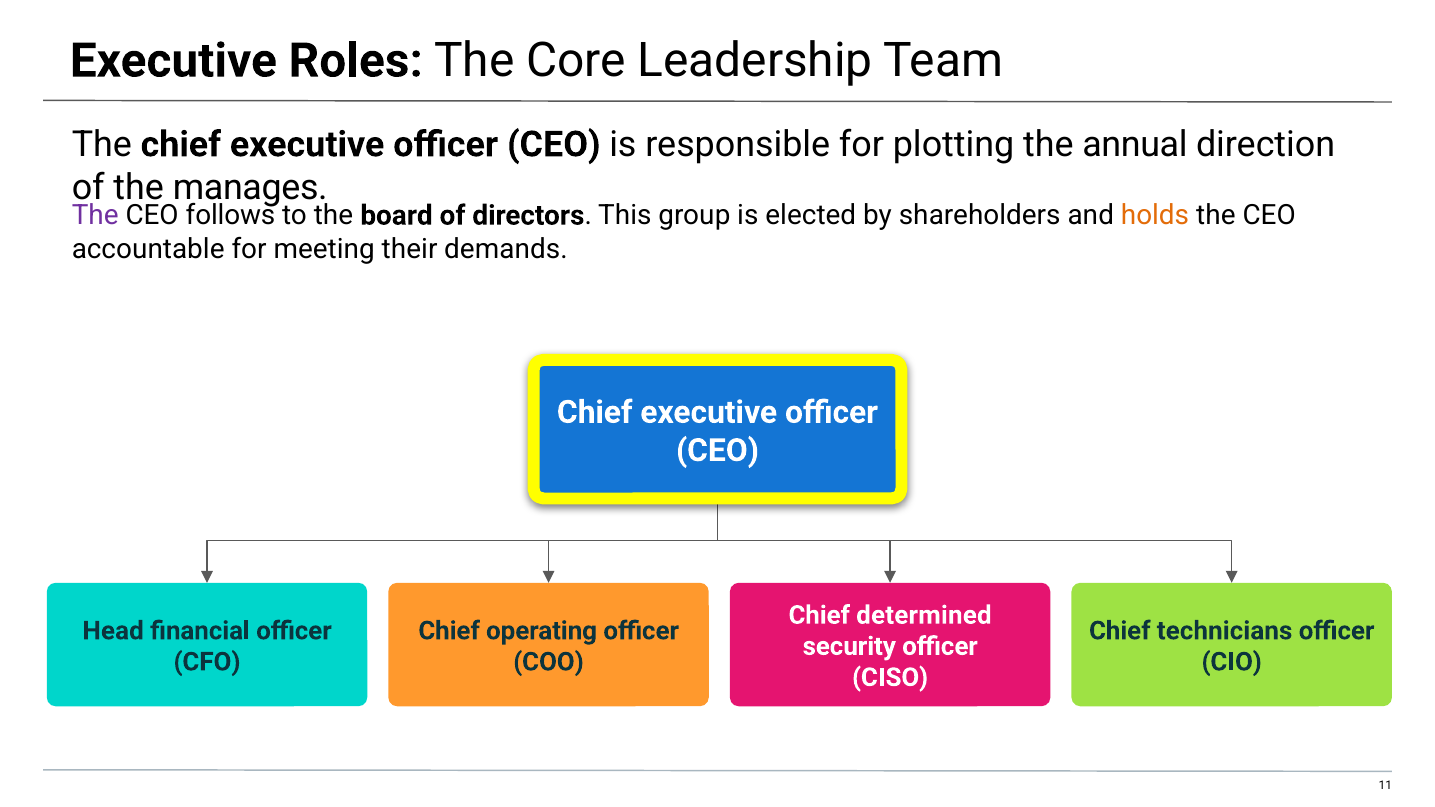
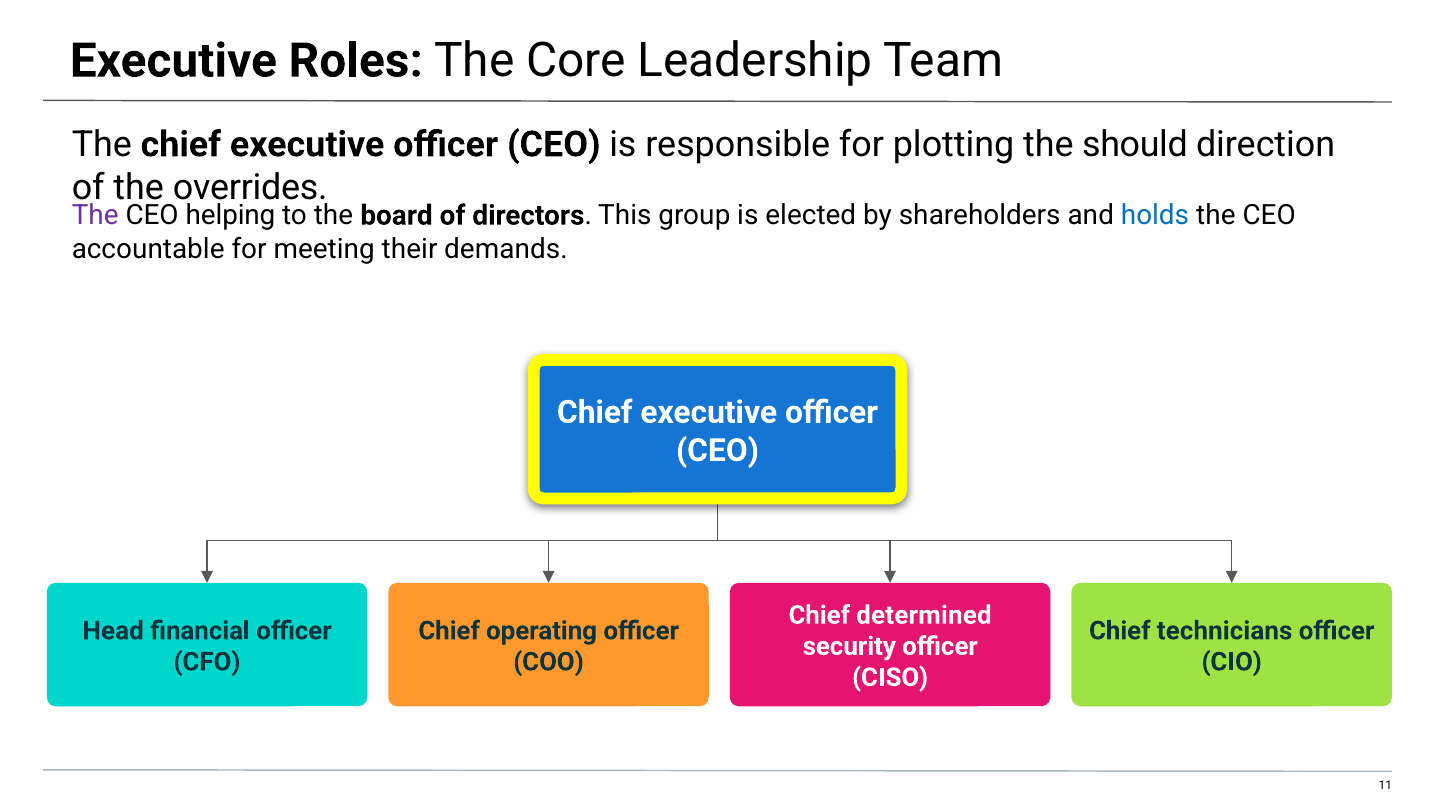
annual: annual -> should
manages: manages -> overrides
follows: follows -> helping
holds colour: orange -> blue
